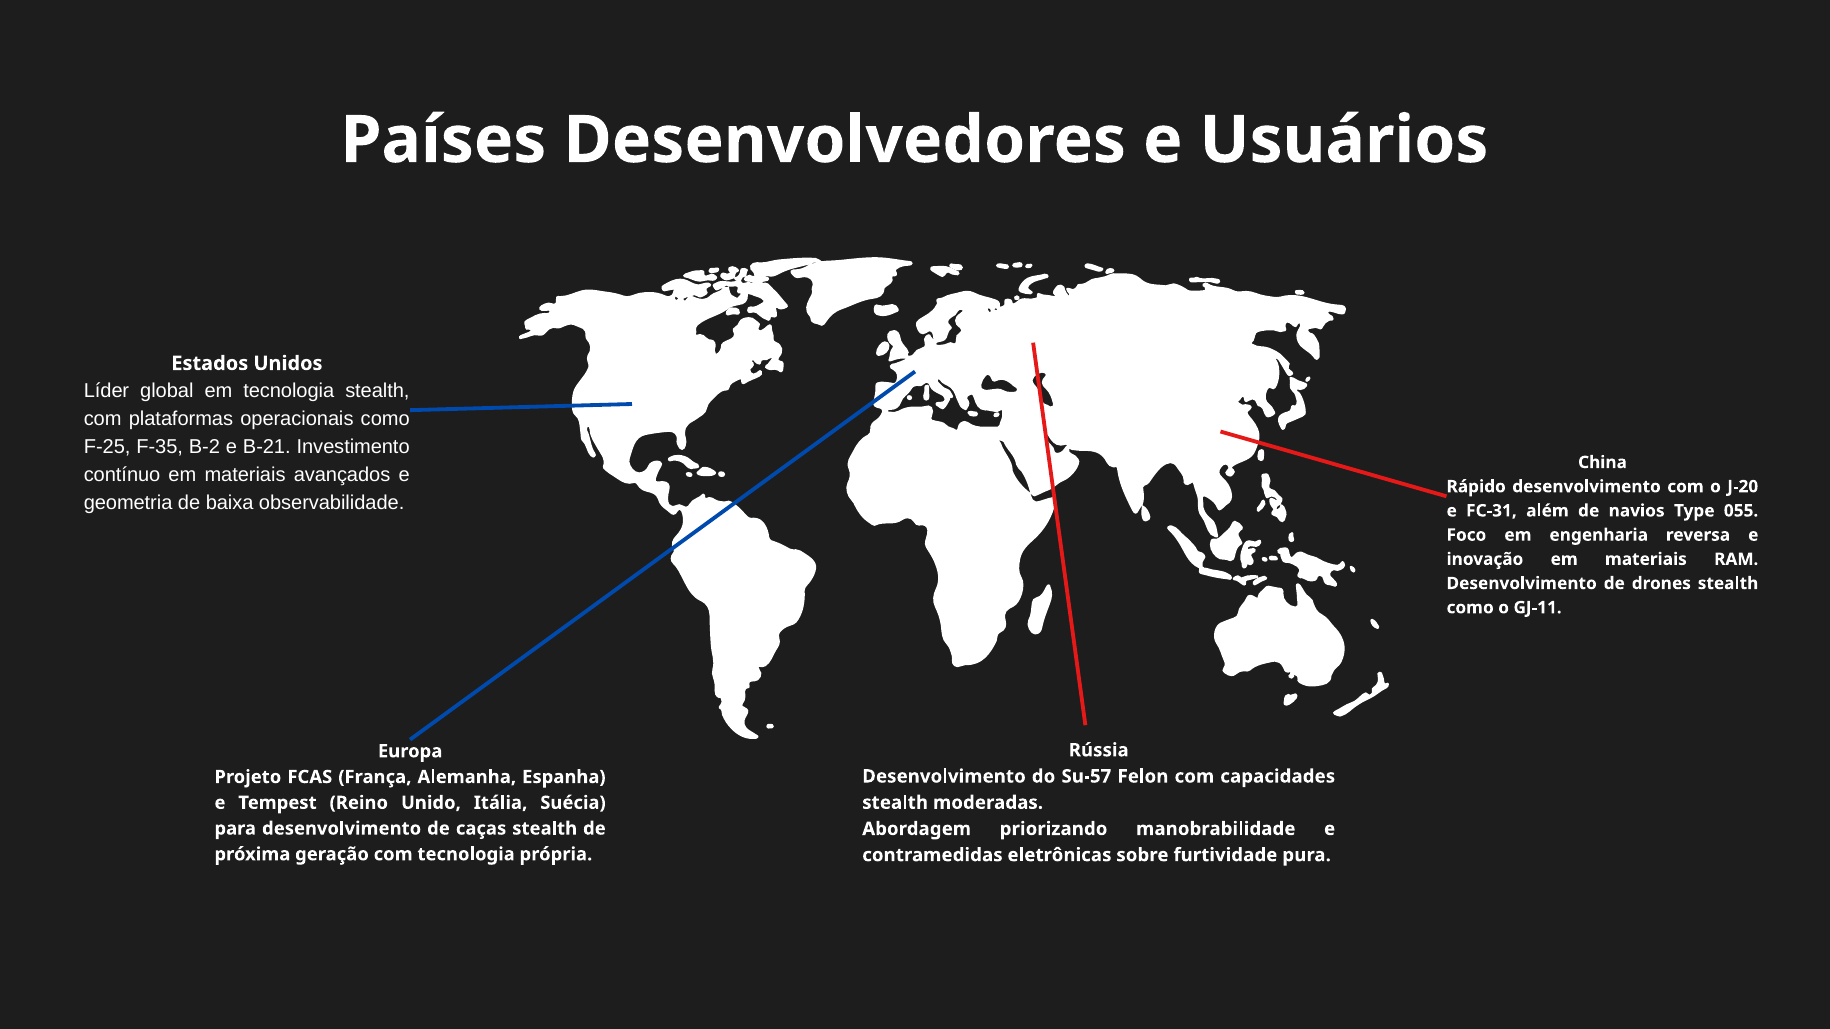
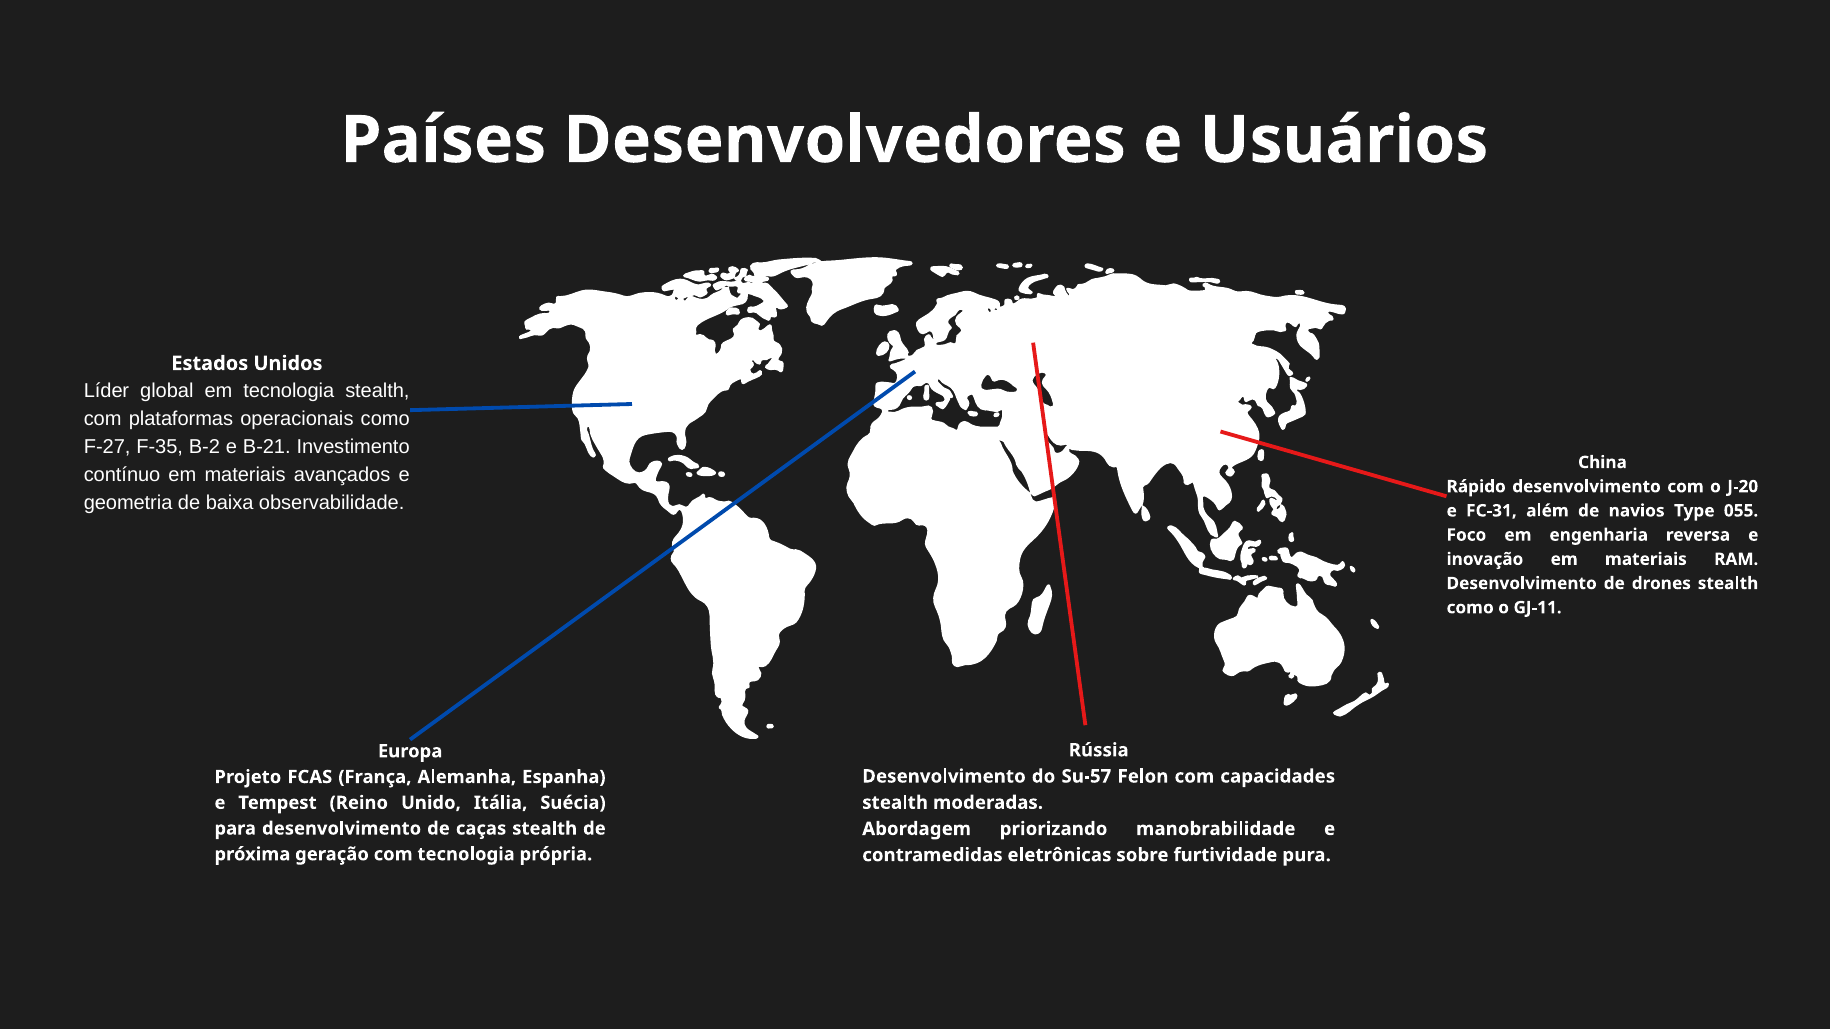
F-25: F-25 -> F-27
